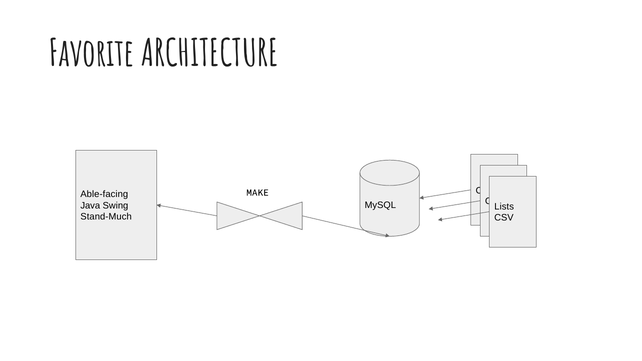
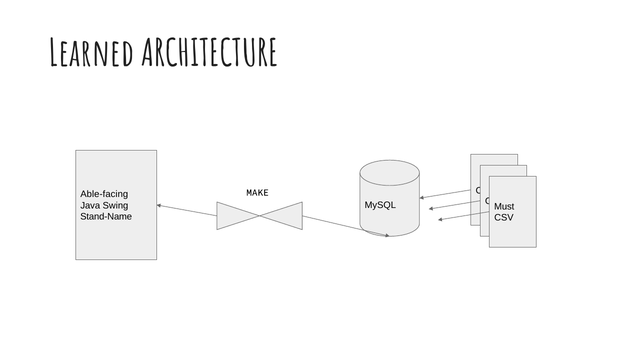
Favorite: Favorite -> Learned
Lists: Lists -> Must
Stand-Much: Stand-Much -> Stand-Name
